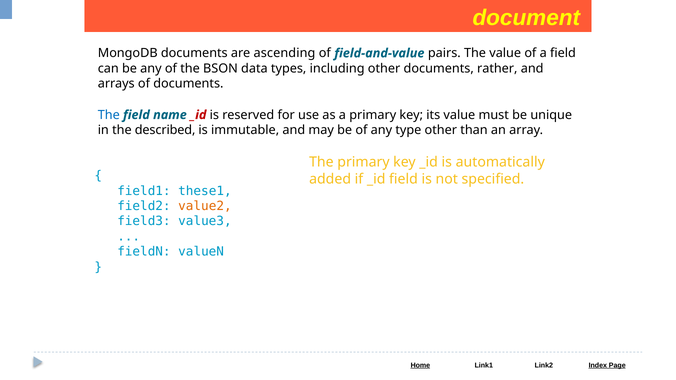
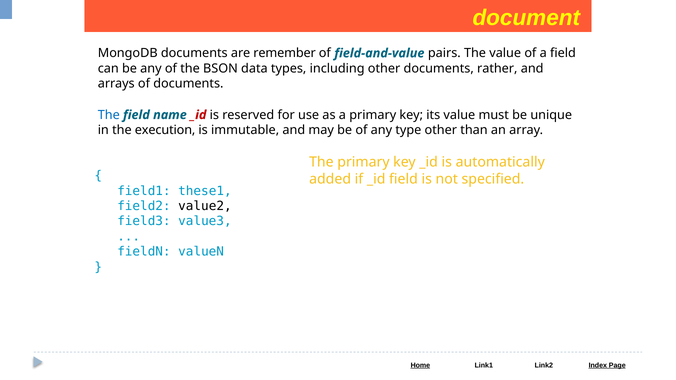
ascending: ascending -> remember
described: described -> execution
value2 colour: orange -> black
